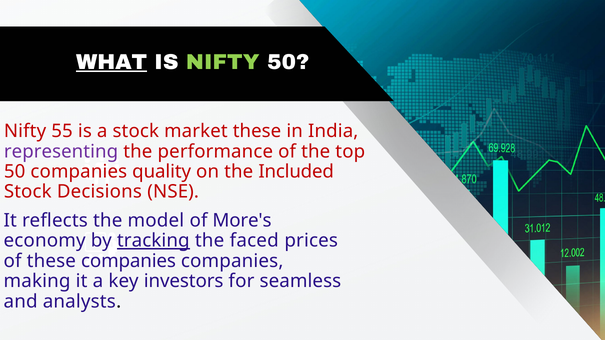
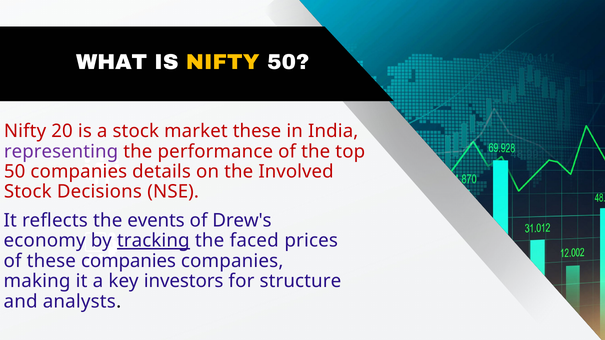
WHAT underline: present -> none
NIFTY at (223, 62) colour: light green -> yellow
55: 55 -> 20
quality: quality -> details
Included: Included -> Involved
model: model -> events
More's: More's -> Drew's
seamless: seamless -> structure
